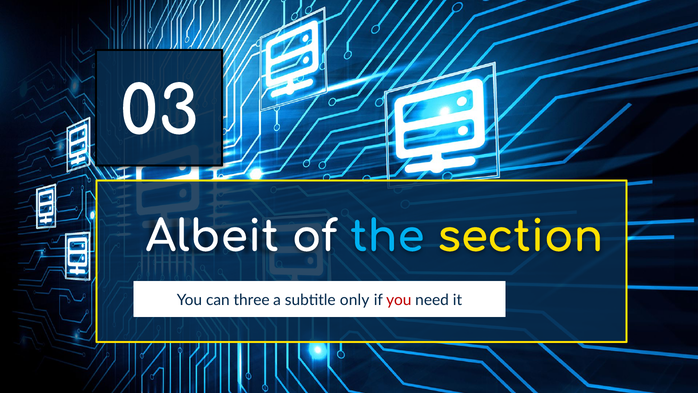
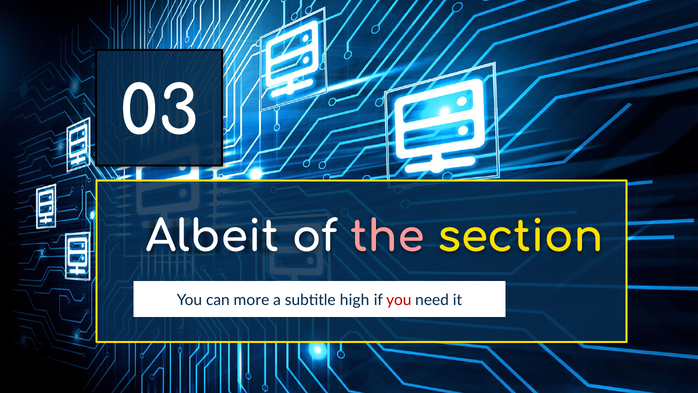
the colour: light blue -> pink
three: three -> more
only: only -> high
